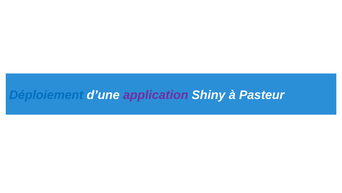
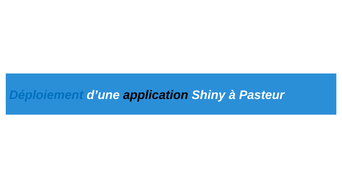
application colour: purple -> black
